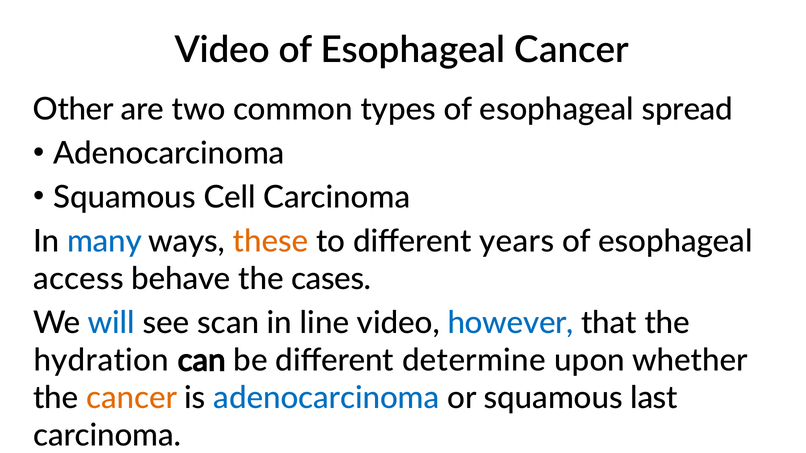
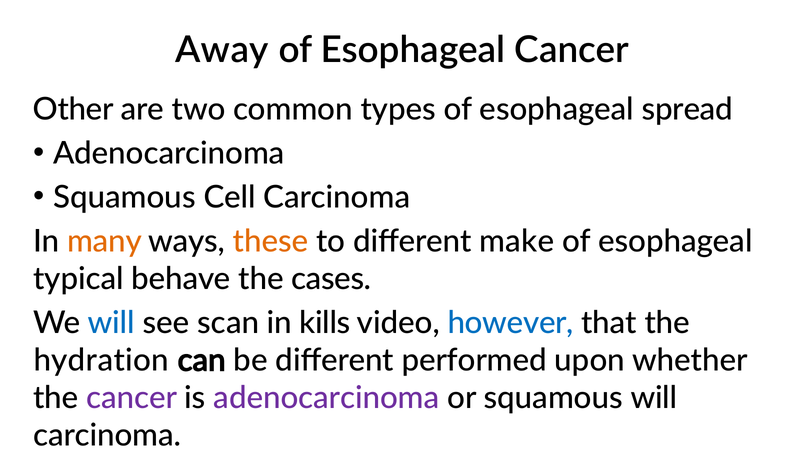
Video at (222, 50): Video -> Away
many colour: blue -> orange
years: years -> make
access: access -> typical
line: line -> kills
determine: determine -> performed
cancer at (132, 398) colour: orange -> purple
adenocarcinoma at (326, 398) colour: blue -> purple
squamous last: last -> will
